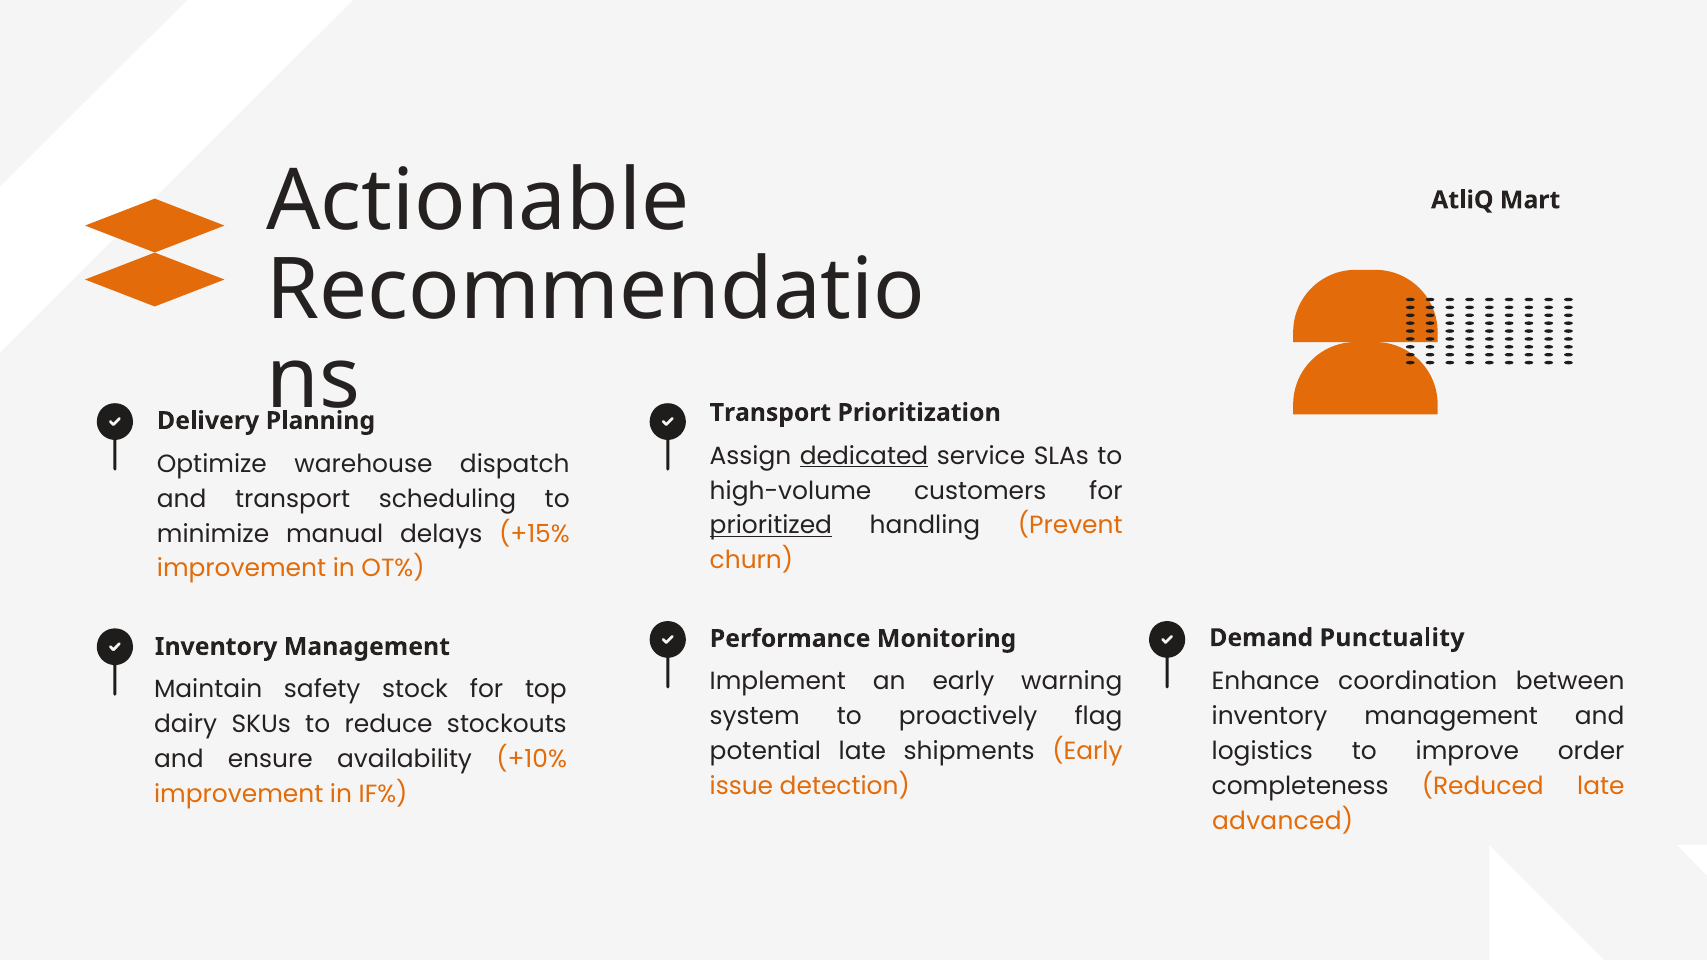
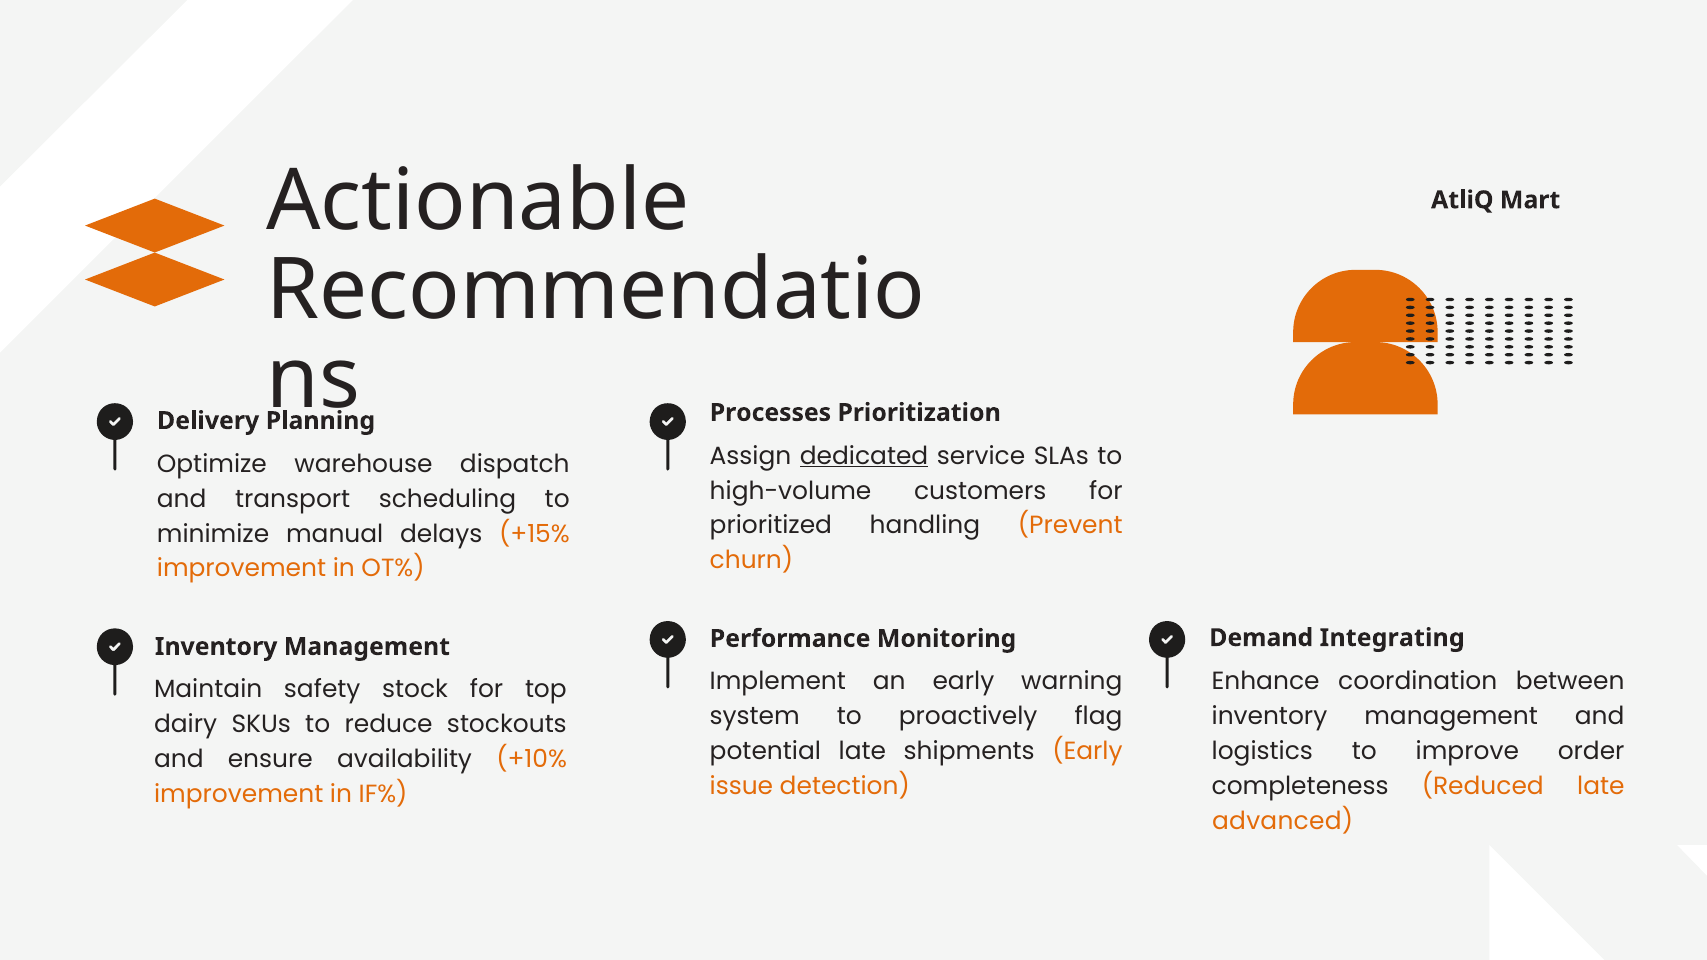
Transport at (770, 413): Transport -> Processes
prioritized underline: present -> none
Punctuality: Punctuality -> Integrating
